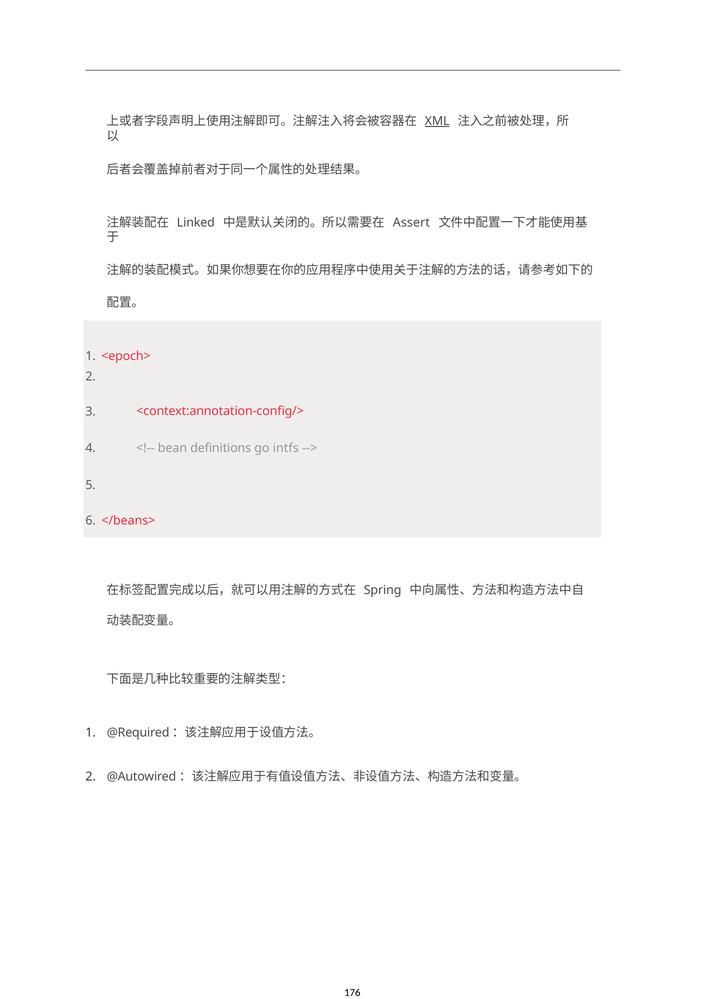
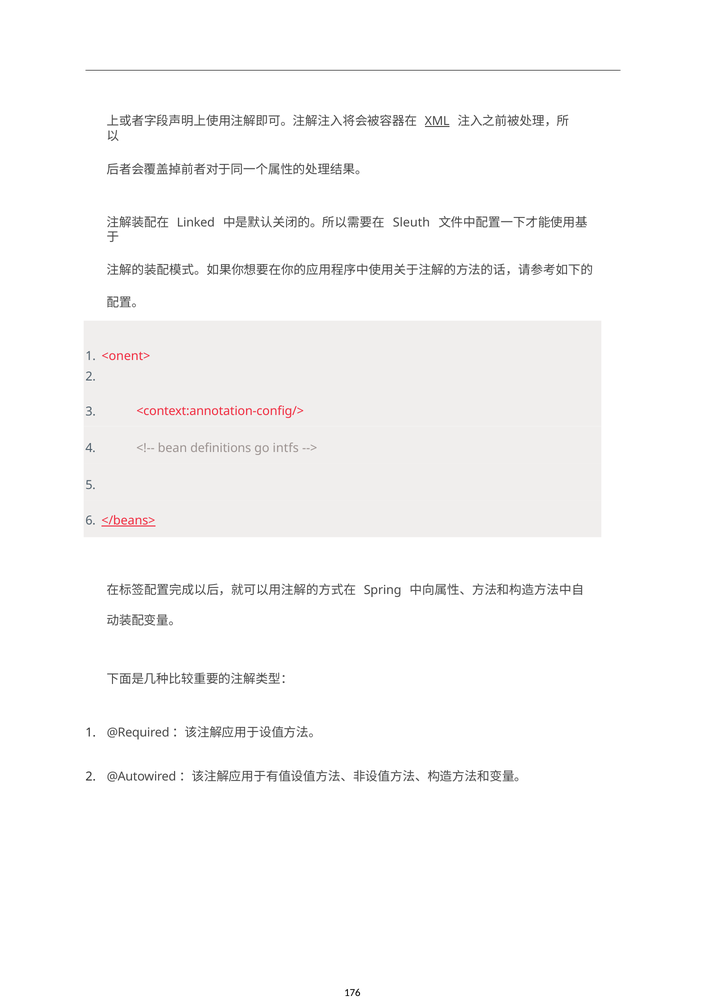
Assert: Assert -> Sleuth
<epoch>: <epoch> -> <onent>
</beans> underline: none -> present
